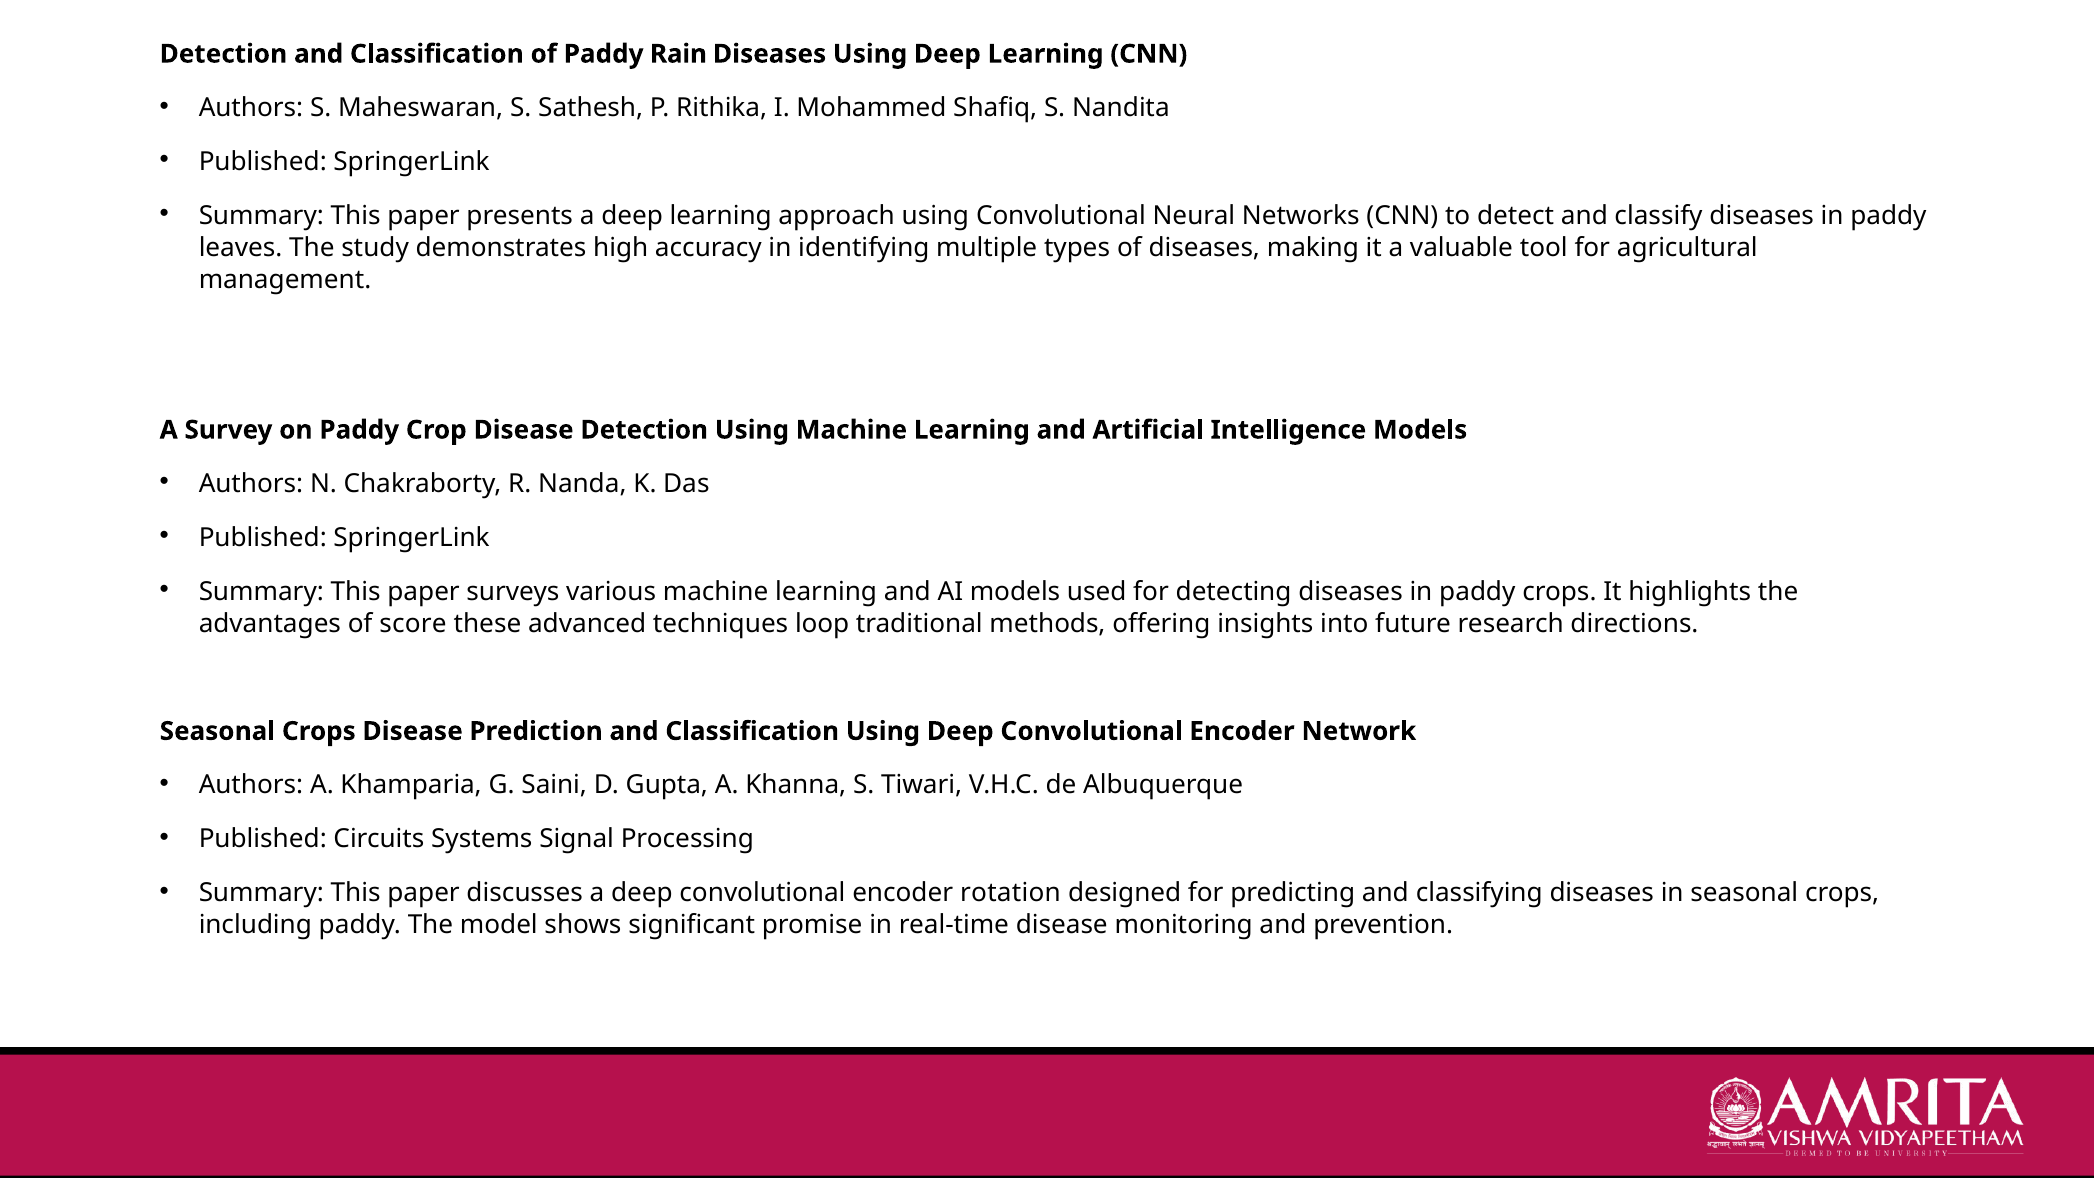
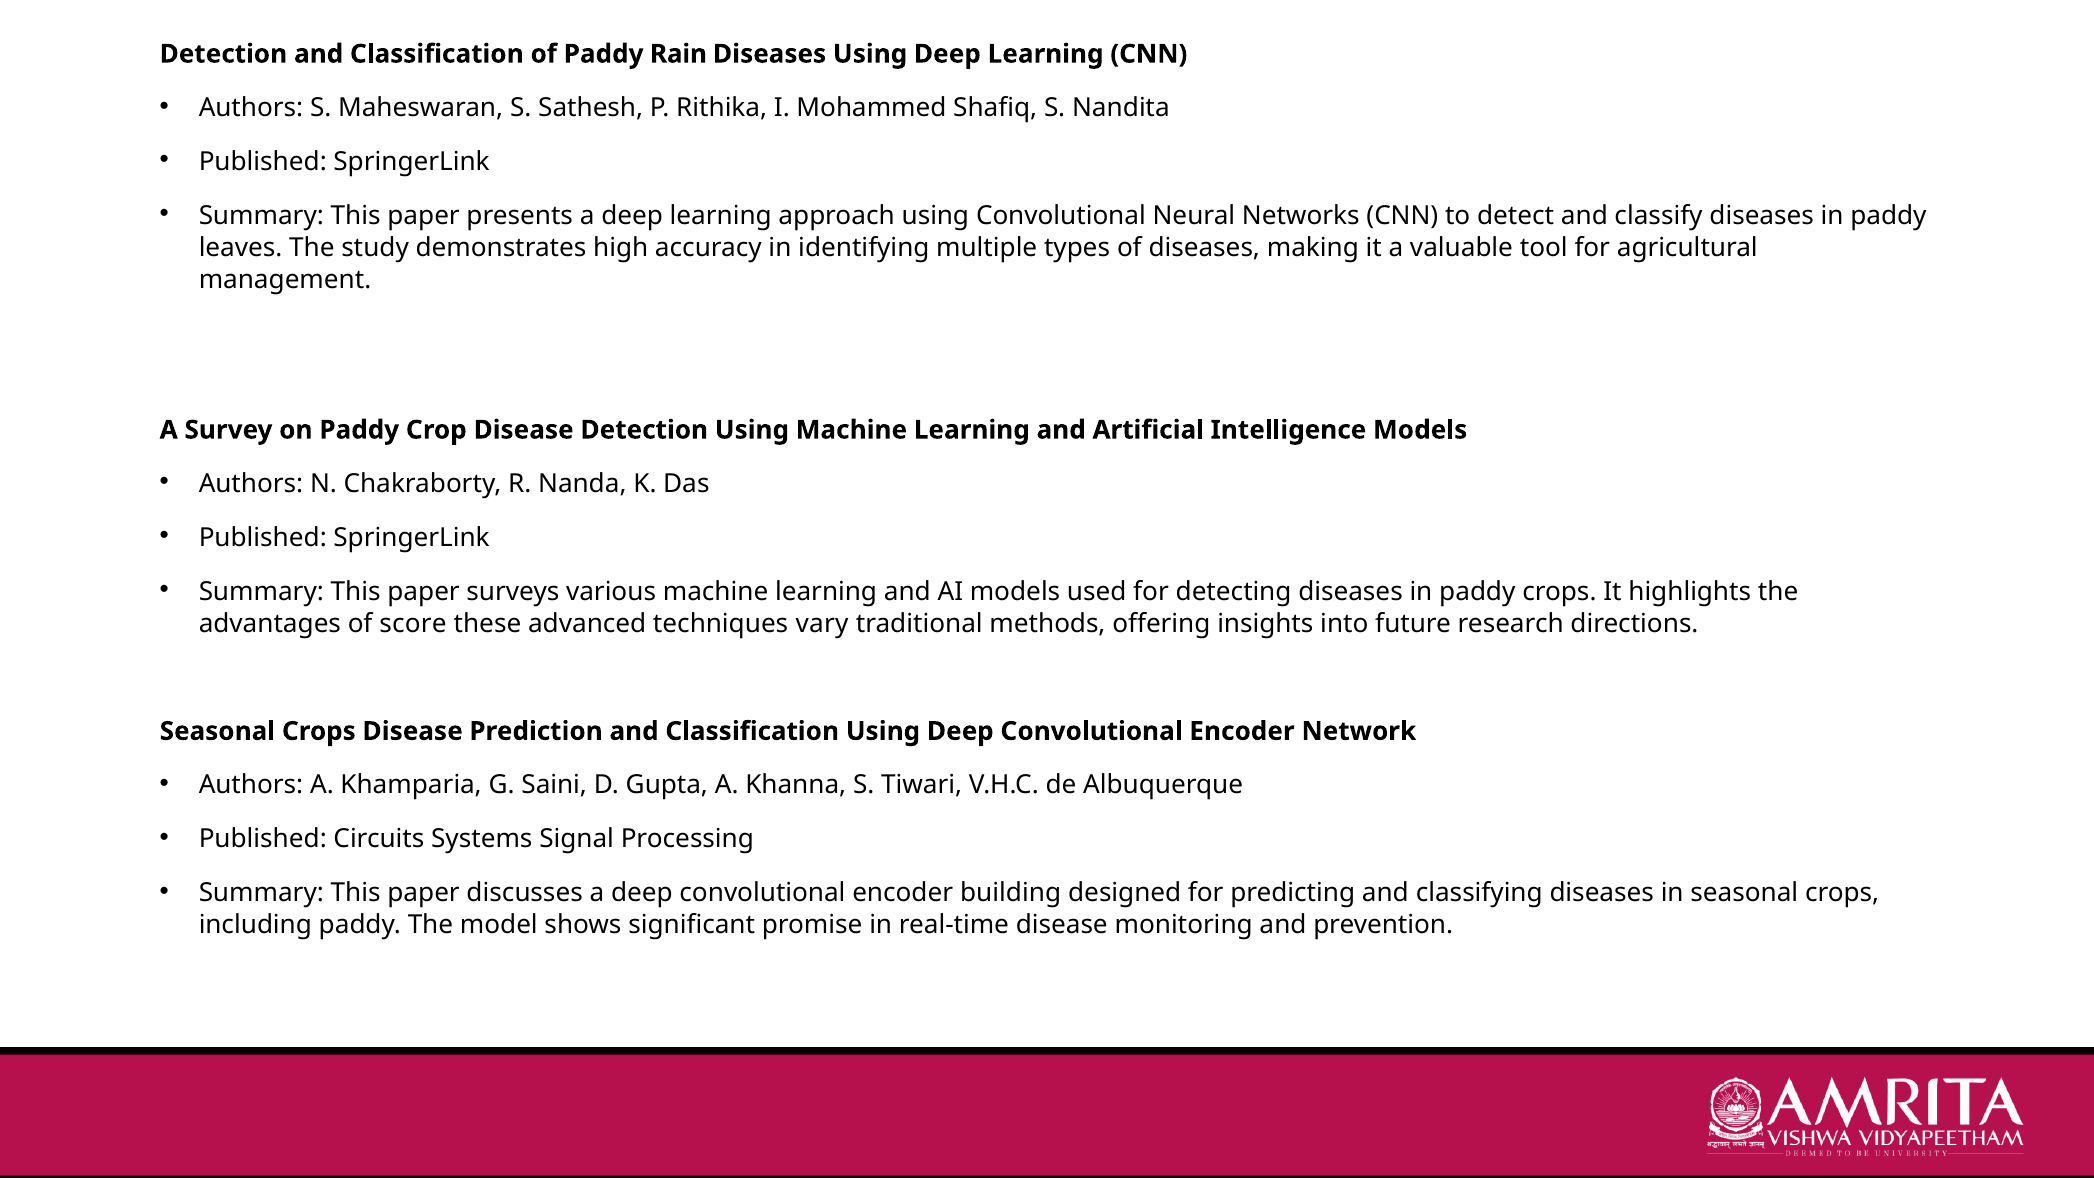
loop: loop -> vary
rotation: rotation -> building
